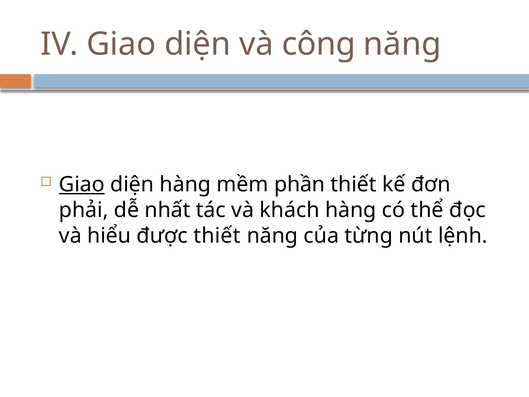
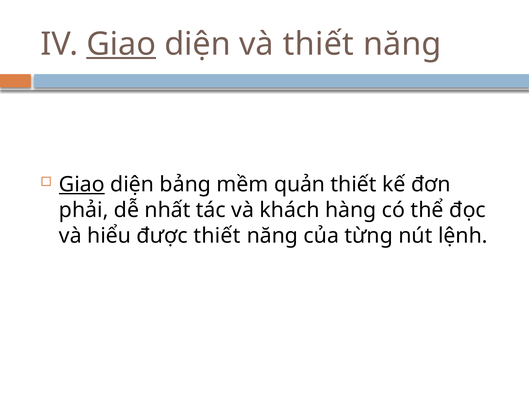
Giao at (121, 44) underline: none -> present
và công: công -> thiết
diện hàng: hàng -> bảng
phần: phần -> quản
